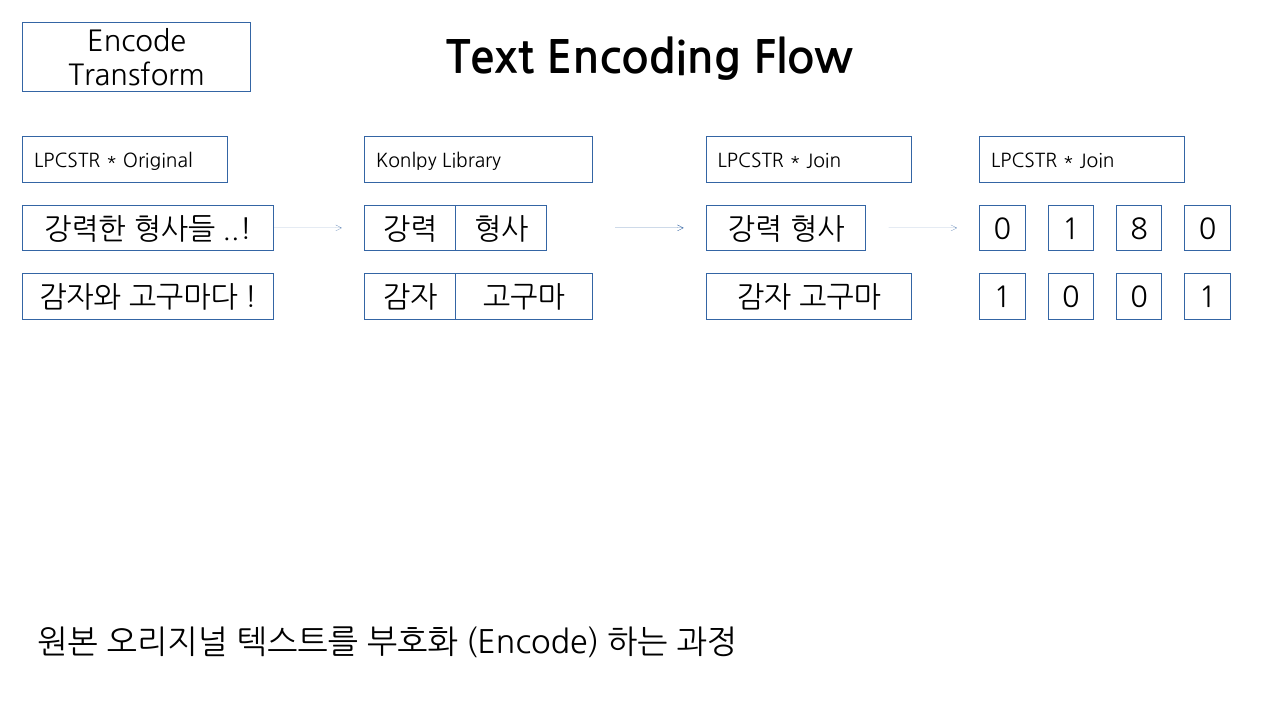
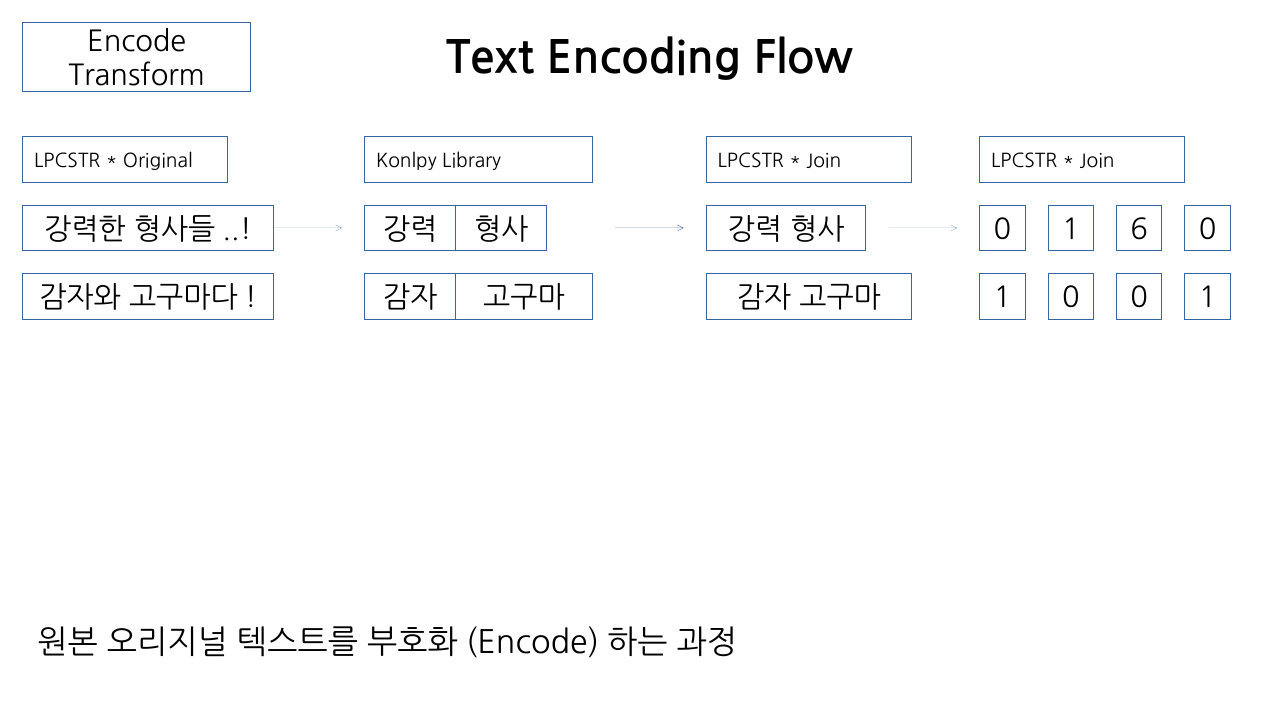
8: 8 -> 6
